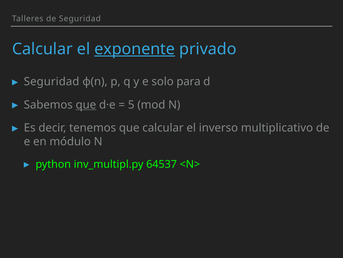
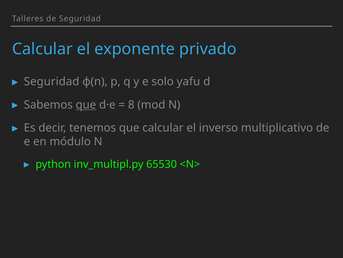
exponente underline: present -> none
para: para -> yafu
5: 5 -> 8
64537: 64537 -> 65530
